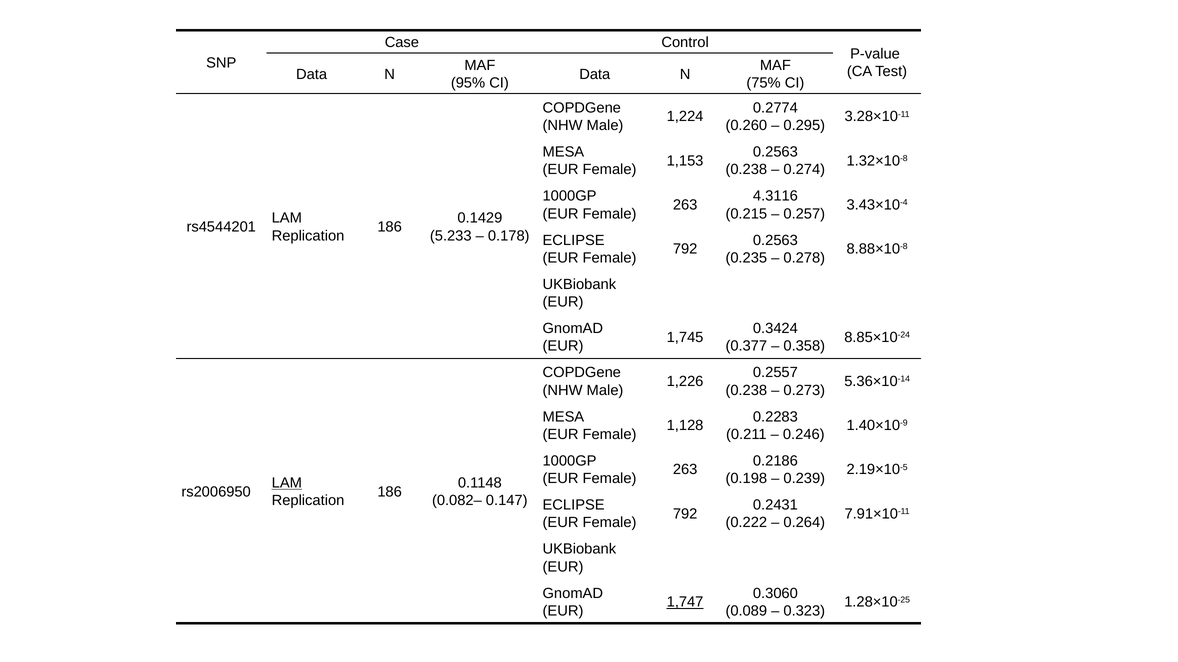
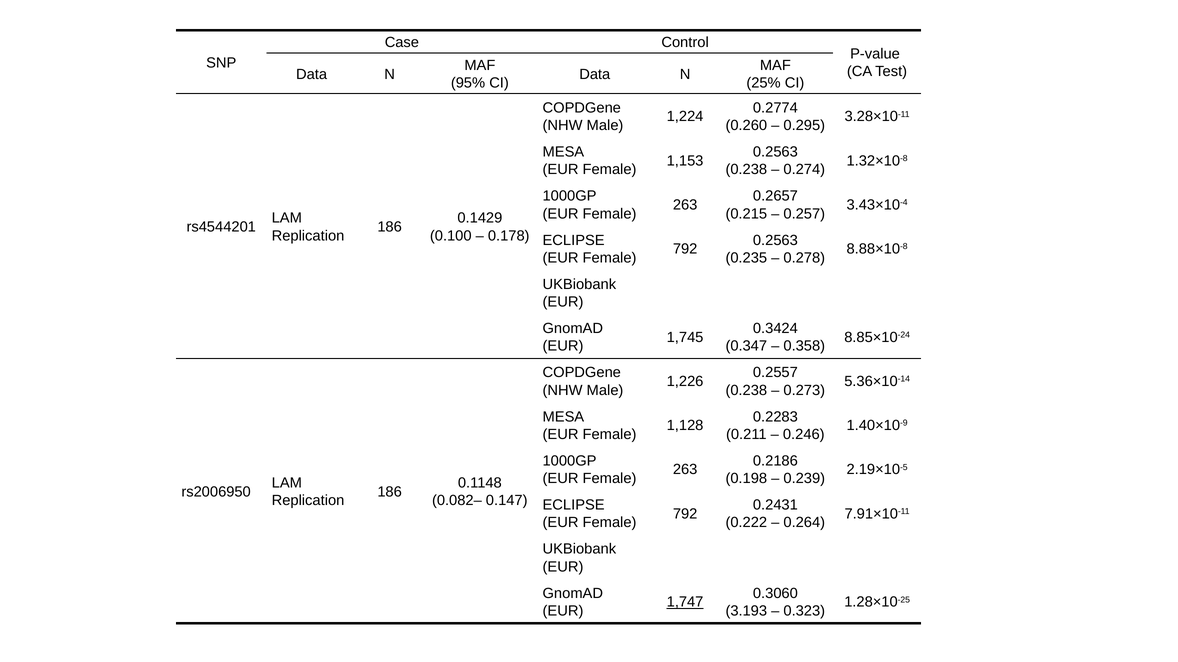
75%: 75% -> 25%
4.3116: 4.3116 -> 0.2657
5.233: 5.233 -> 0.100
0.377: 0.377 -> 0.347
LAM at (287, 483) underline: present -> none
0.089: 0.089 -> 3.193
